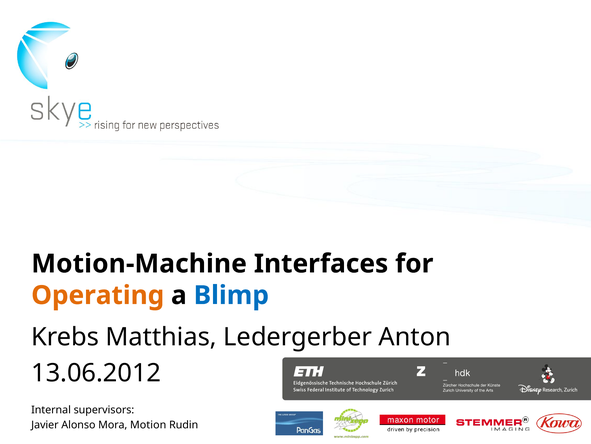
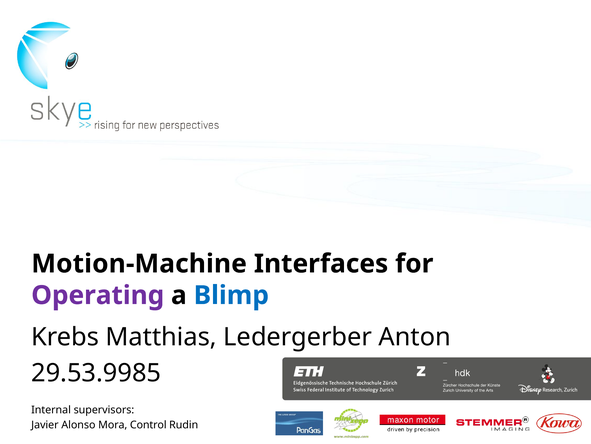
Operating colour: orange -> purple
13.06.2012: 13.06.2012 -> 29.53.9985
Motion: Motion -> Control
